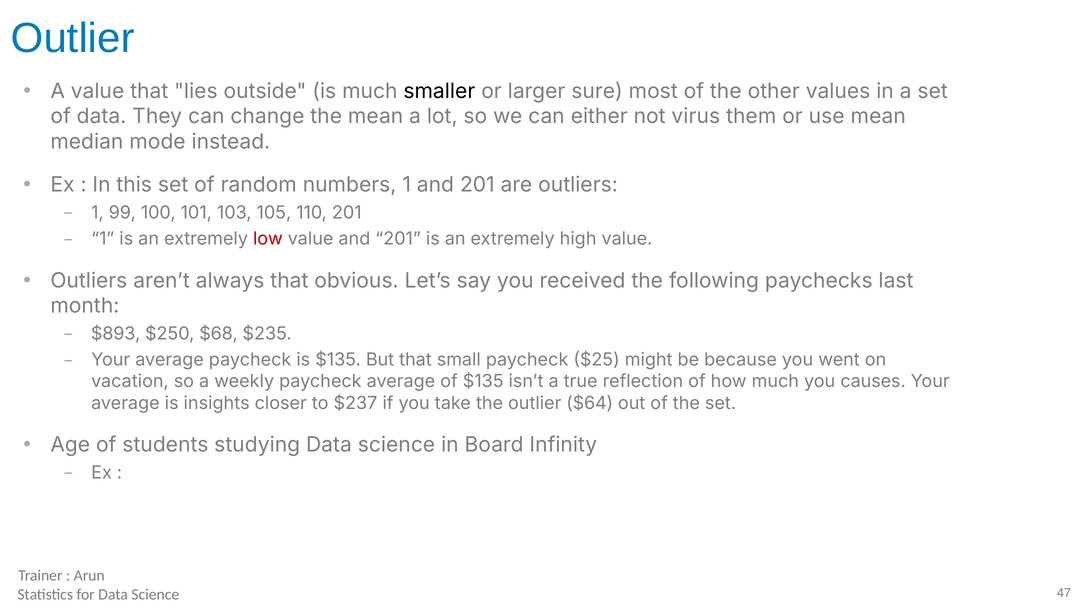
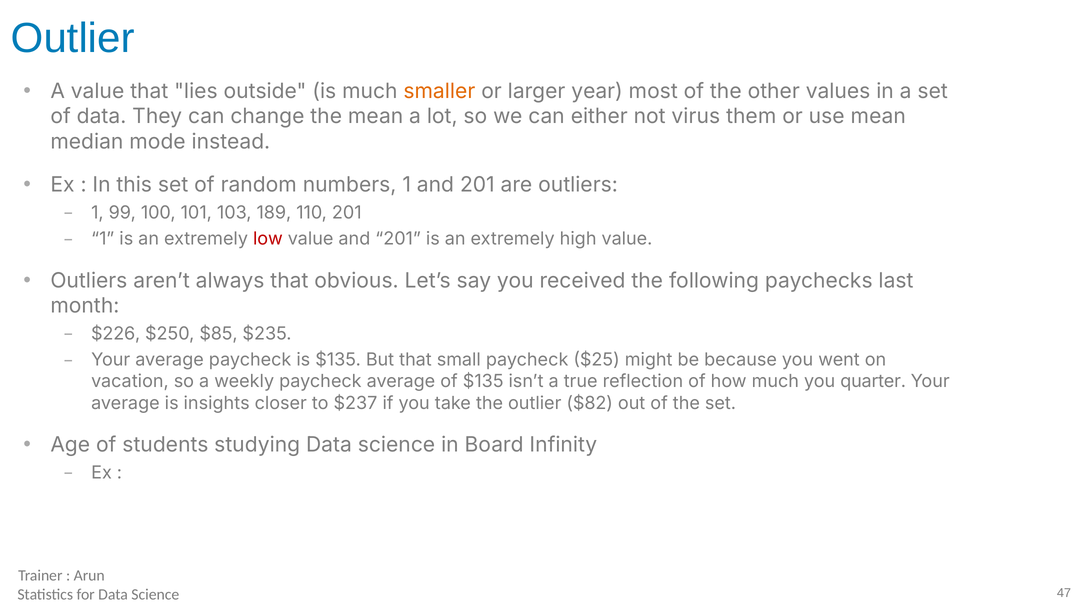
smaller colour: black -> orange
sure: sure -> year
105: 105 -> 189
$893: $893 -> $226
$68: $68 -> $85
causes: causes -> quarter
$64: $64 -> $82
